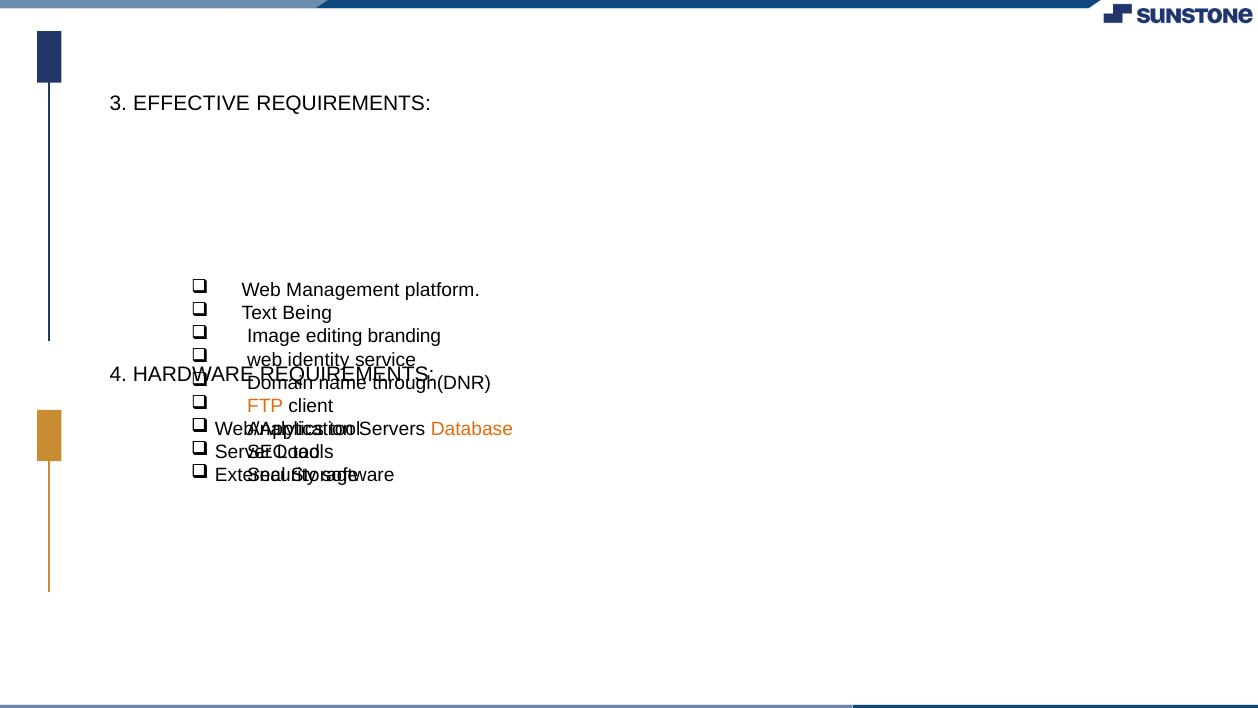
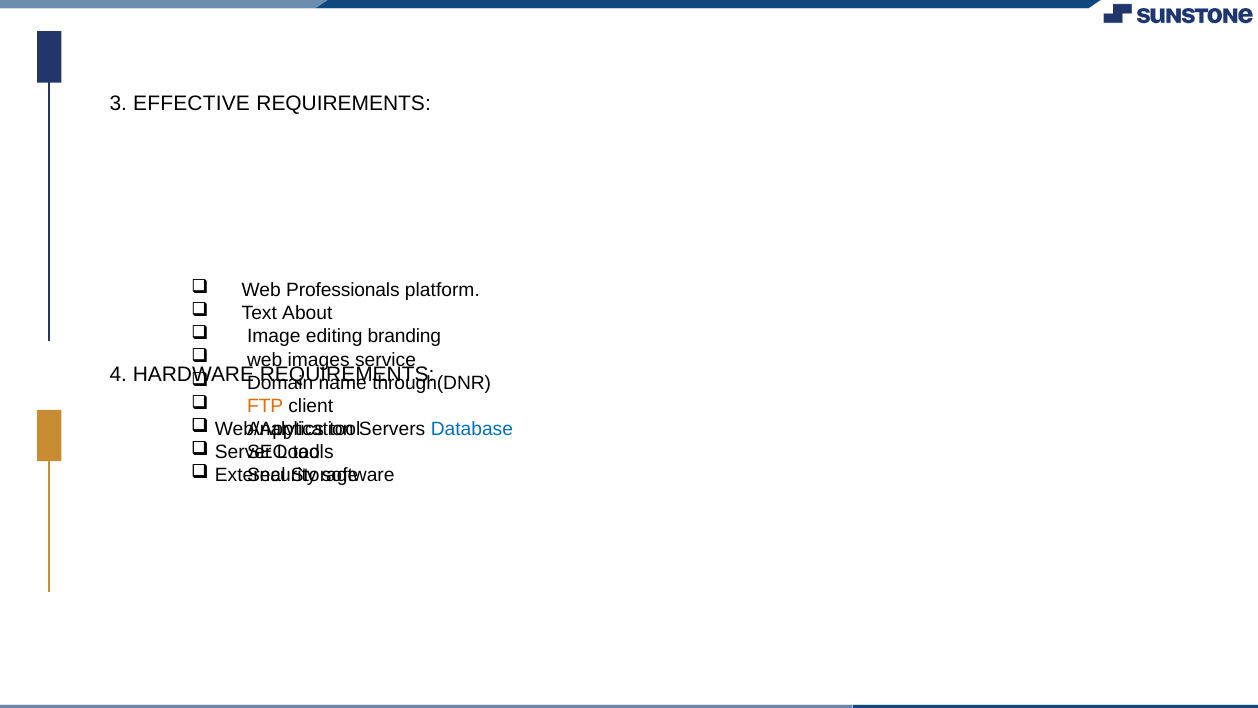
Management: Management -> Professionals
Being: Being -> About
identity: identity -> images
Database colour: orange -> blue
